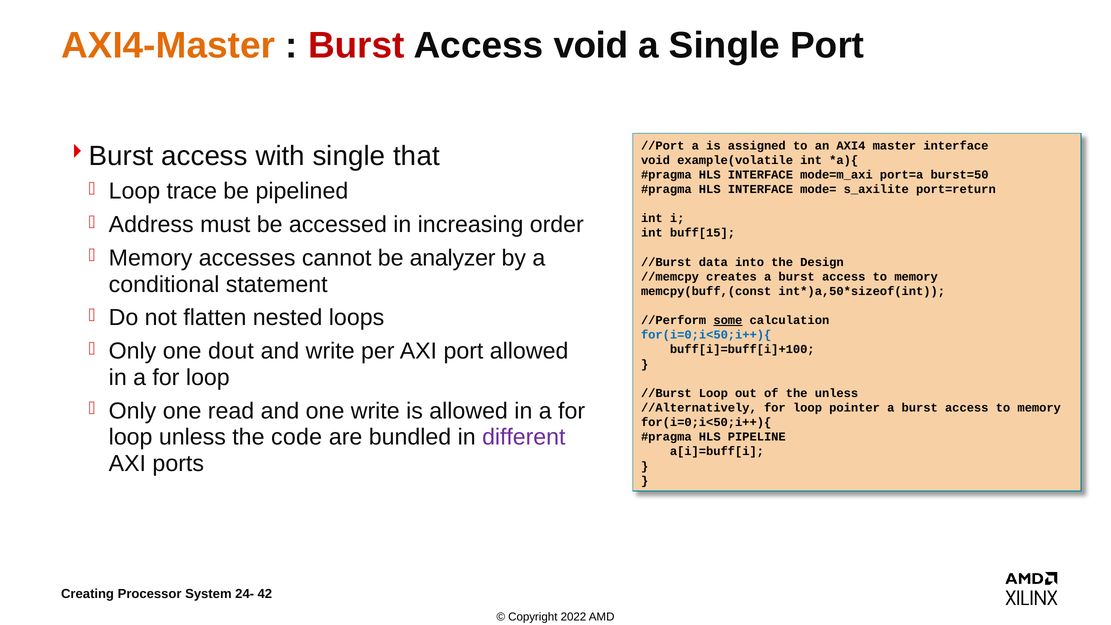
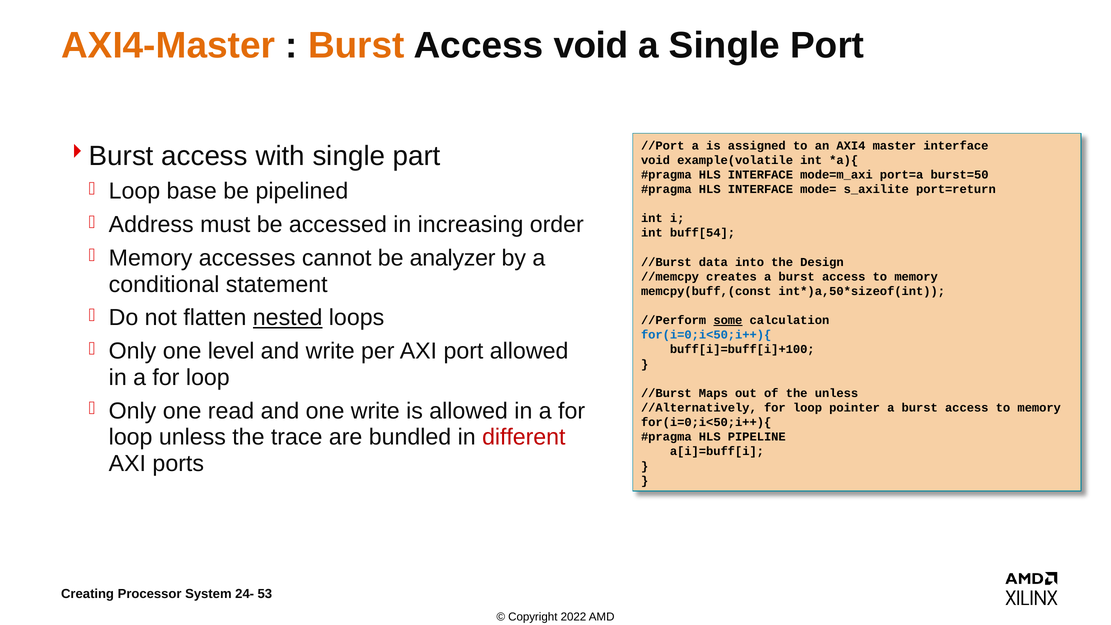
Burst at (356, 45) colour: red -> orange
that: that -> part
trace: trace -> base
buff[15: buff[15 -> buff[54
nested underline: none -> present
dout: dout -> level
//Burst Loop: Loop -> Maps
code: code -> trace
different colour: purple -> red
42: 42 -> 53
